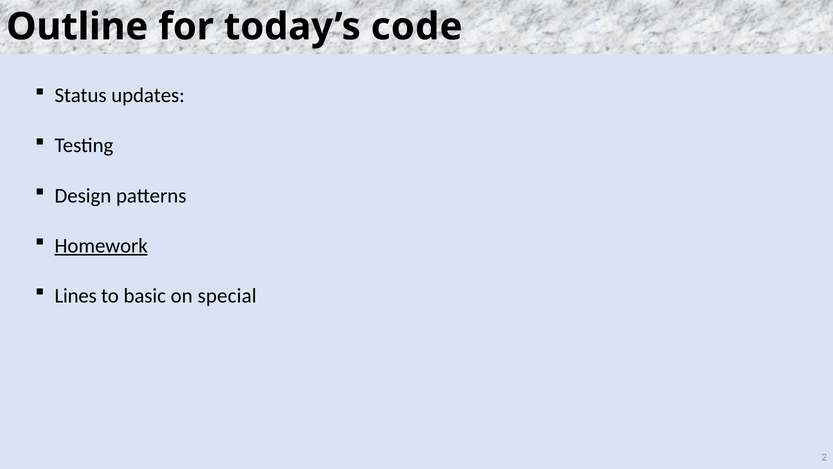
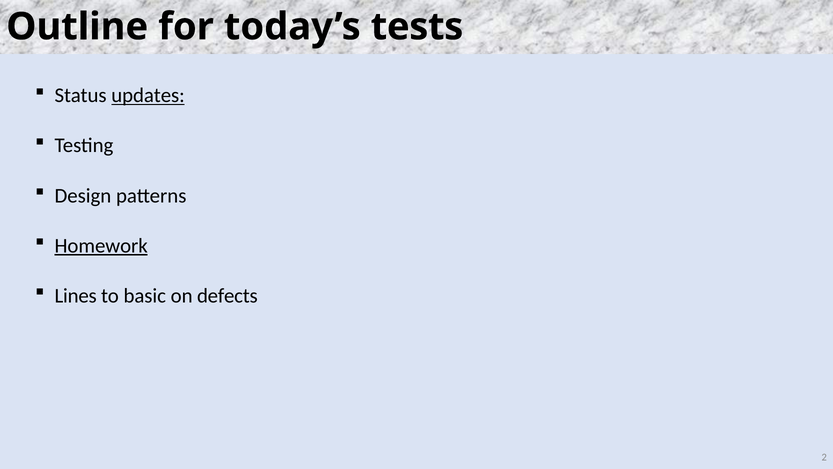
code: code -> tests
updates underline: none -> present
special: special -> defects
